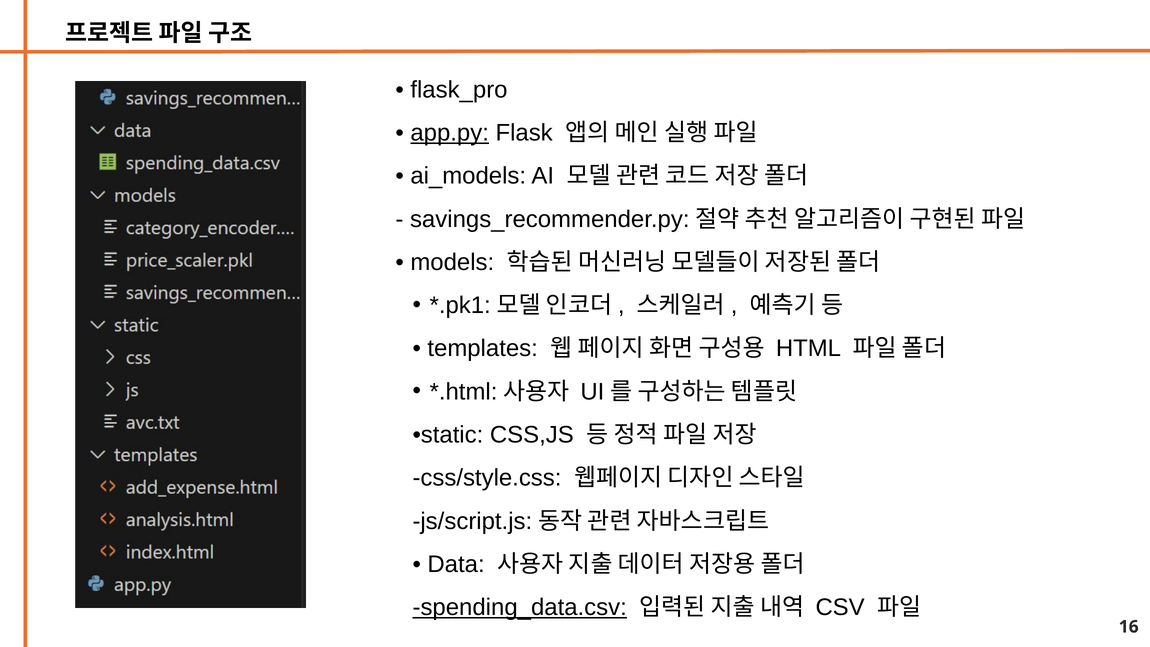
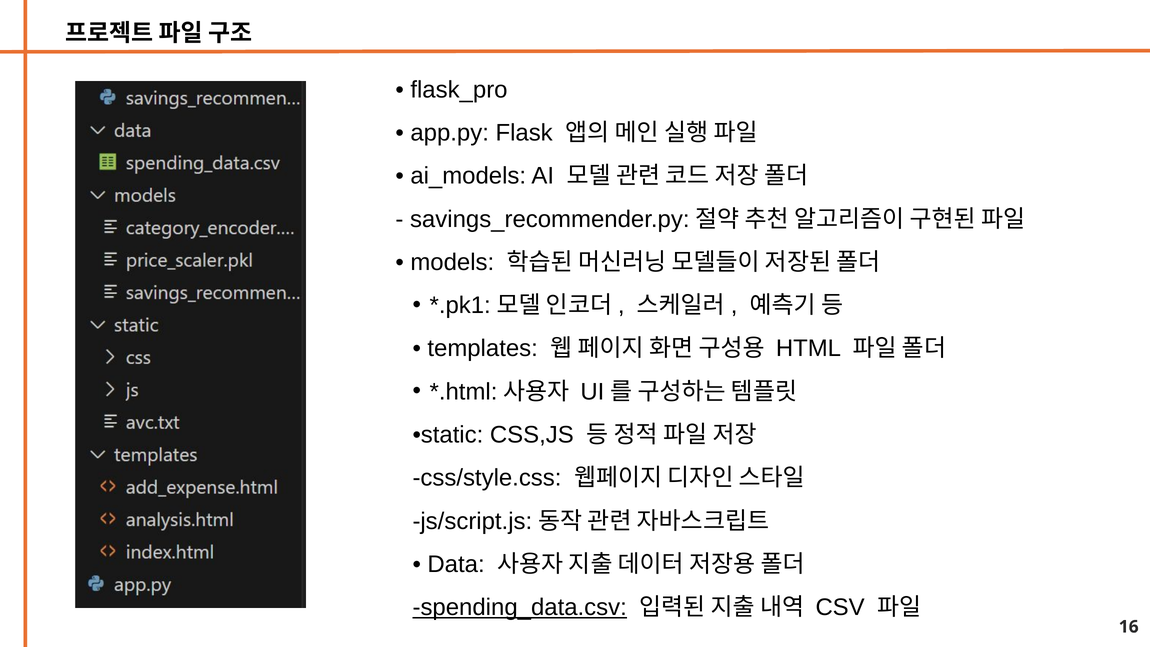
app.py underline: present -> none
